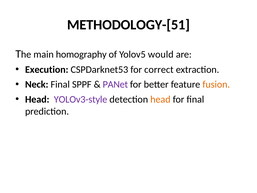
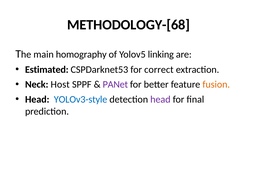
METHODOLOGY-[51: METHODOLOGY-[51 -> METHODOLOGY-[68
would: would -> linking
Execution: Execution -> Estimated
Neck Final: Final -> Host
YOLOv3-style colour: purple -> blue
head at (160, 99) colour: orange -> purple
